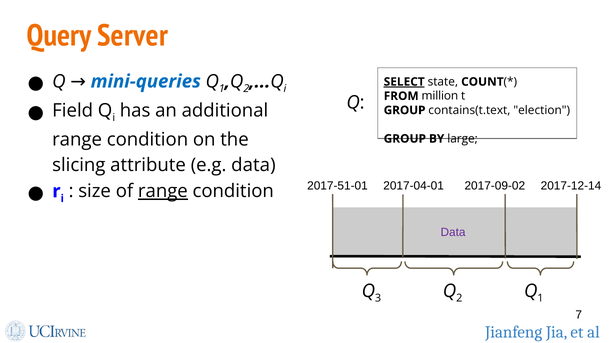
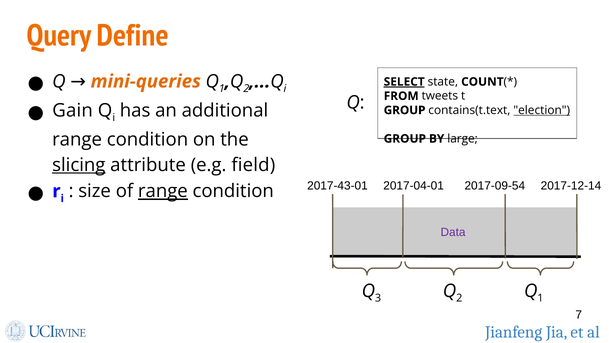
Server: Server -> Define
mini-queries colour: blue -> orange
million: million -> tweets
Field: Field -> Gain
election underline: none -> present
slicing underline: none -> present
e.g data: data -> field
2017-51-01: 2017-51-01 -> 2017-43-01
2017-09-02: 2017-09-02 -> 2017-09-54
